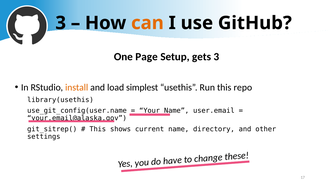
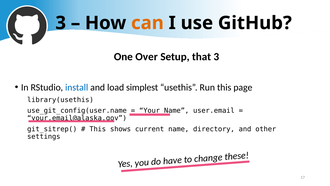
Page: Page -> Over
gets: gets -> that
install colour: orange -> blue
repo: repo -> page
